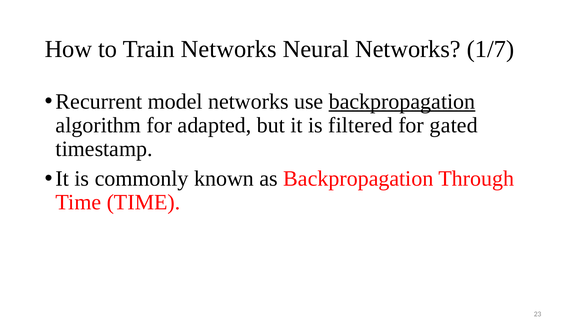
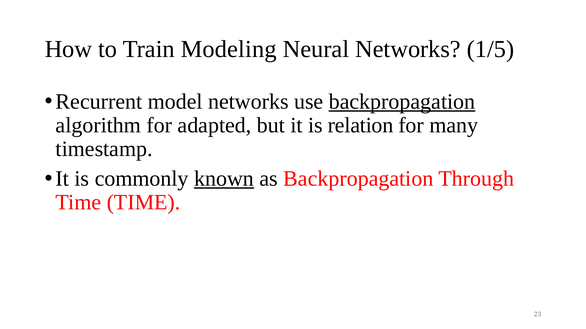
Train Networks: Networks -> Modeling
1/7: 1/7 -> 1/5
filtered: filtered -> relation
gated: gated -> many
known underline: none -> present
